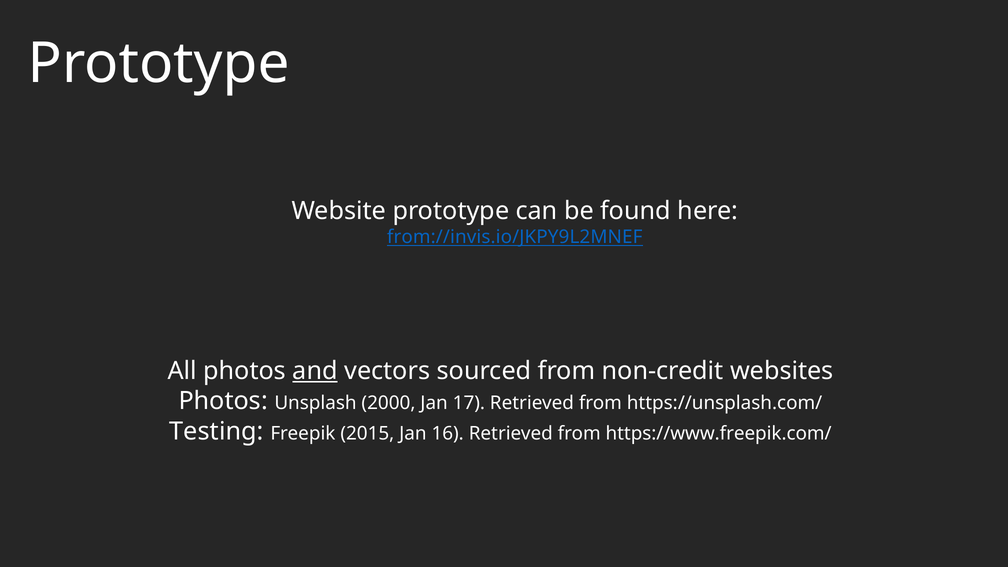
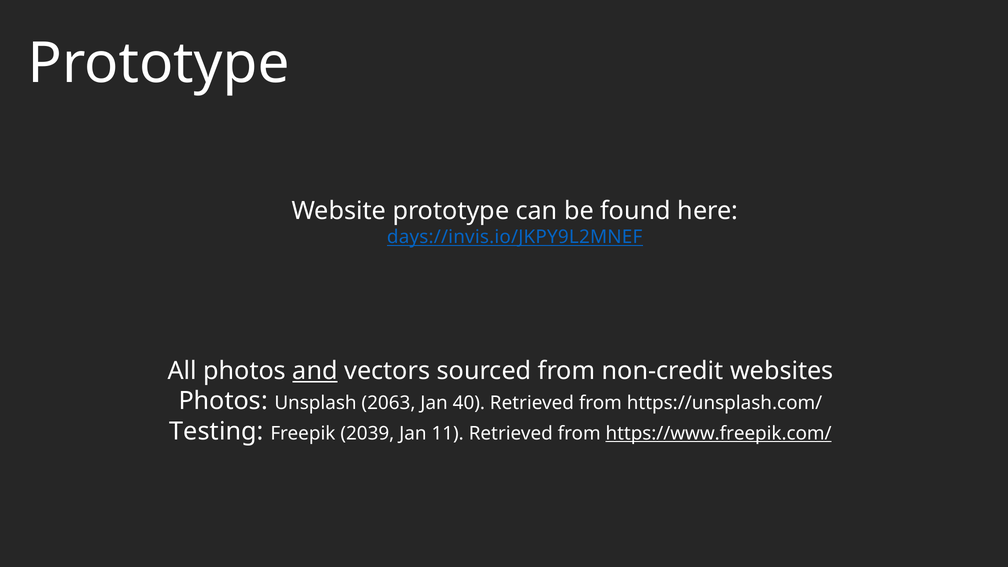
from://invis.io/JKPY9L2MNEF: from://invis.io/JKPY9L2MNEF -> days://invis.io/JKPY9L2MNEF
2000: 2000 -> 2063
17: 17 -> 40
2015: 2015 -> 2039
16: 16 -> 11
https://www.freepik.com/ underline: none -> present
